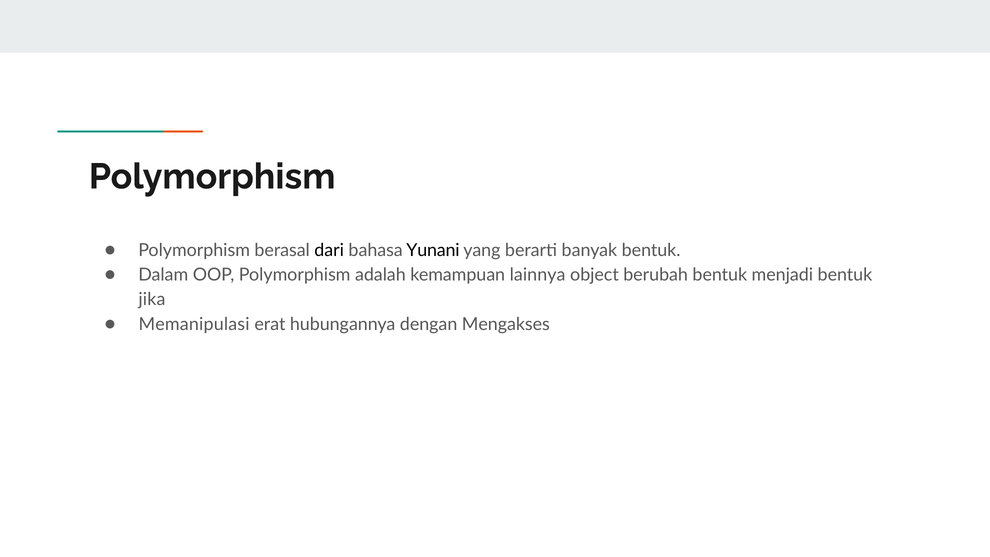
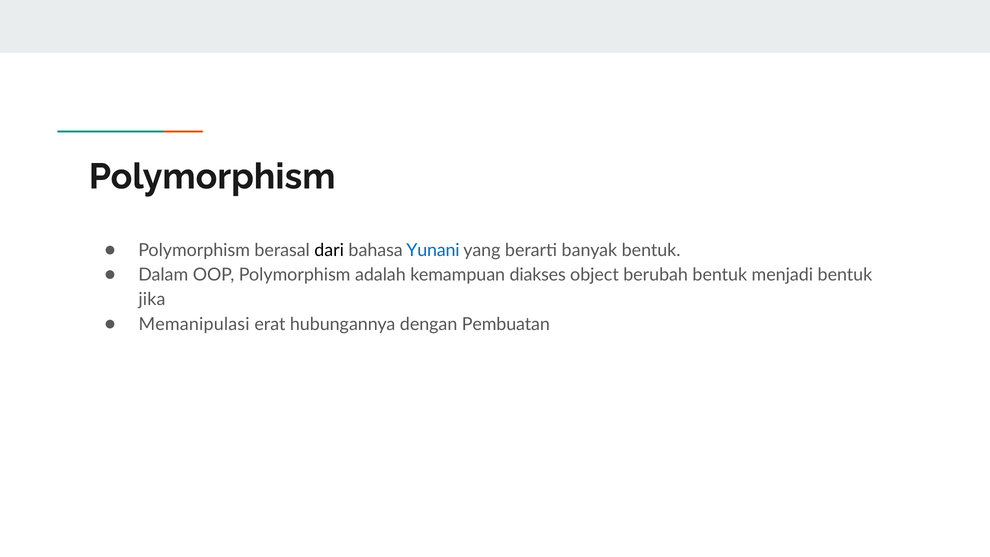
Yunani colour: black -> blue
lainnya: lainnya -> diakses
Mengakses: Mengakses -> Pembuatan
